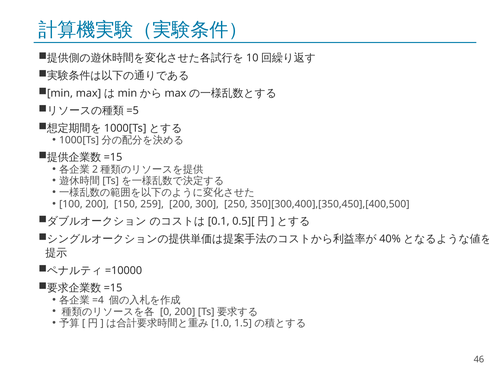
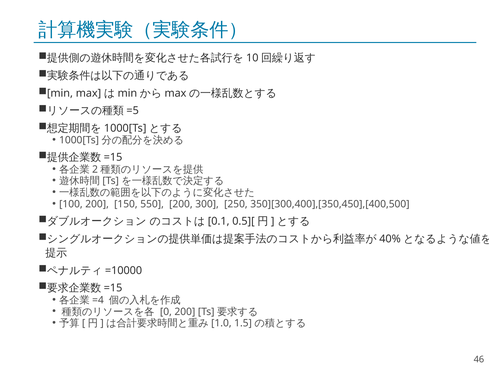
259: 259 -> 550
